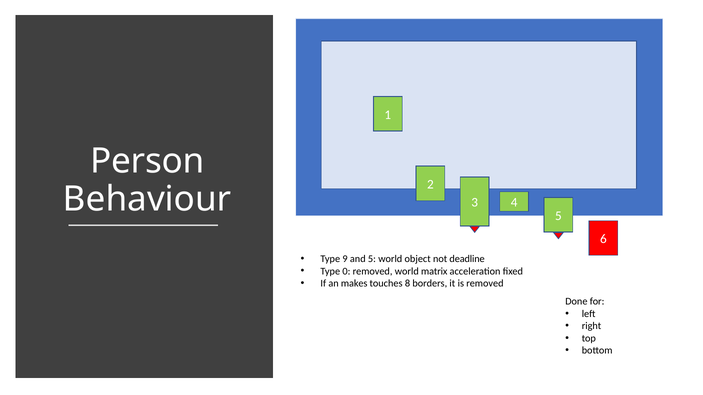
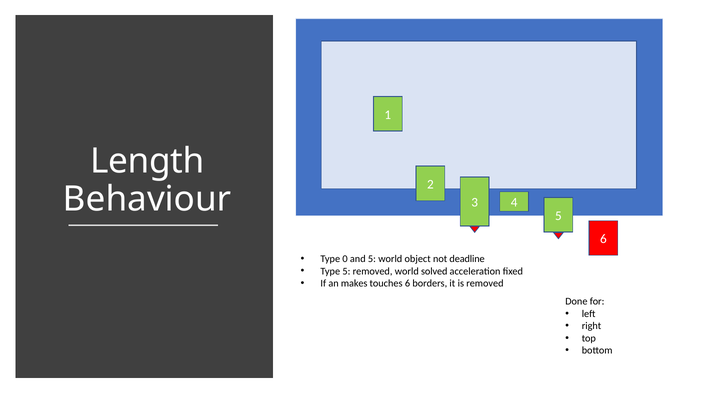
Person: Person -> Length
9: 9 -> 0
Type 0: 0 -> 5
matrix: matrix -> solved
touches 8: 8 -> 6
